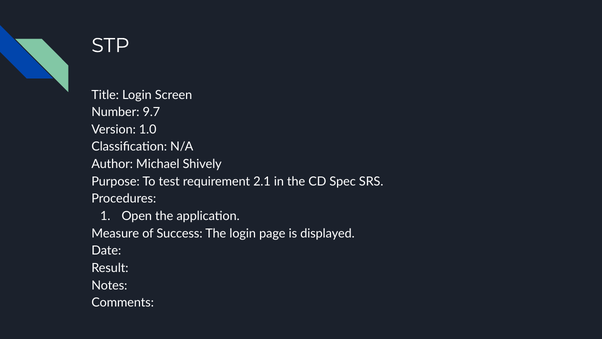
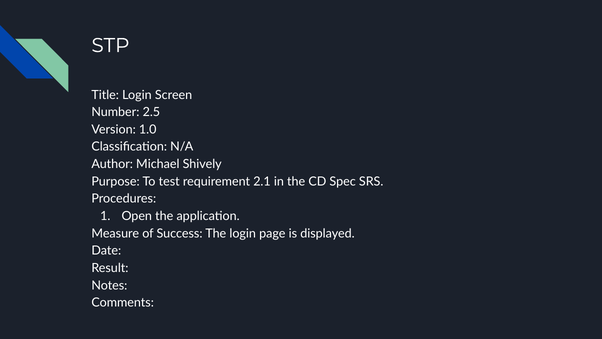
9.7: 9.7 -> 2.5
